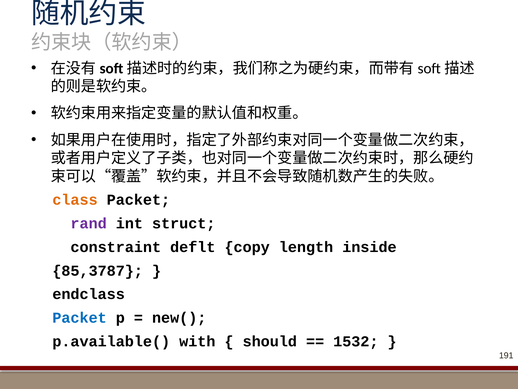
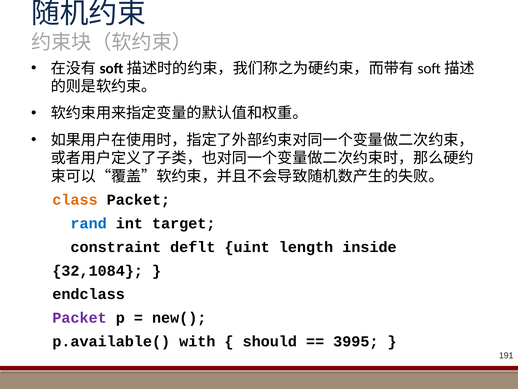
rand colour: purple -> blue
struct: struct -> target
copy: copy -> uint
85,3787: 85,3787 -> 32,1084
Packet at (80, 317) colour: blue -> purple
1532: 1532 -> 3995
